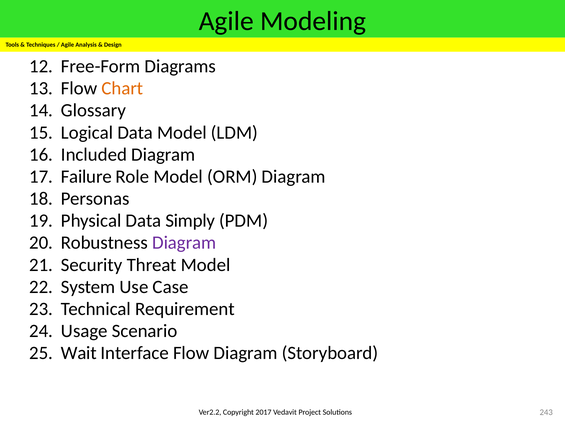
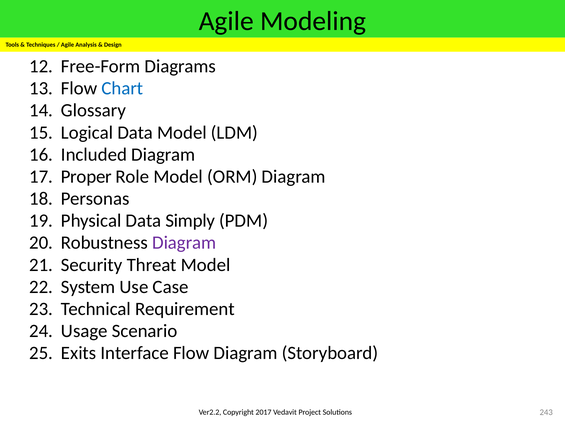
Chart colour: orange -> blue
Failure: Failure -> Proper
Wait: Wait -> Exits
